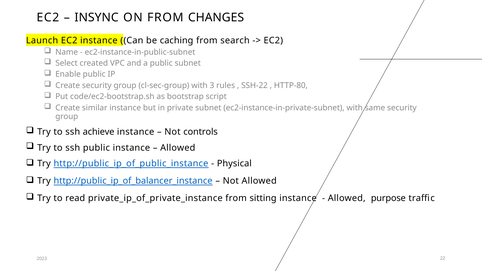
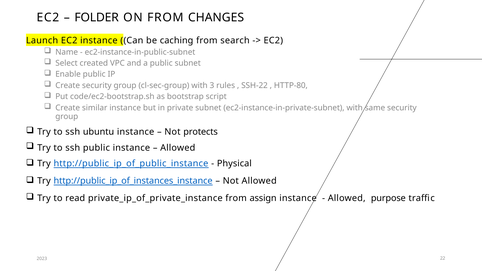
INSYNC: INSYNC -> FOLDER
achieve: achieve -> ubuntu
controls: controls -> protects
http://public_ip_of_balancer_instance: http://public_ip_of_balancer_instance -> http://public_ip_of_instances_instance
sitting: sitting -> assign
